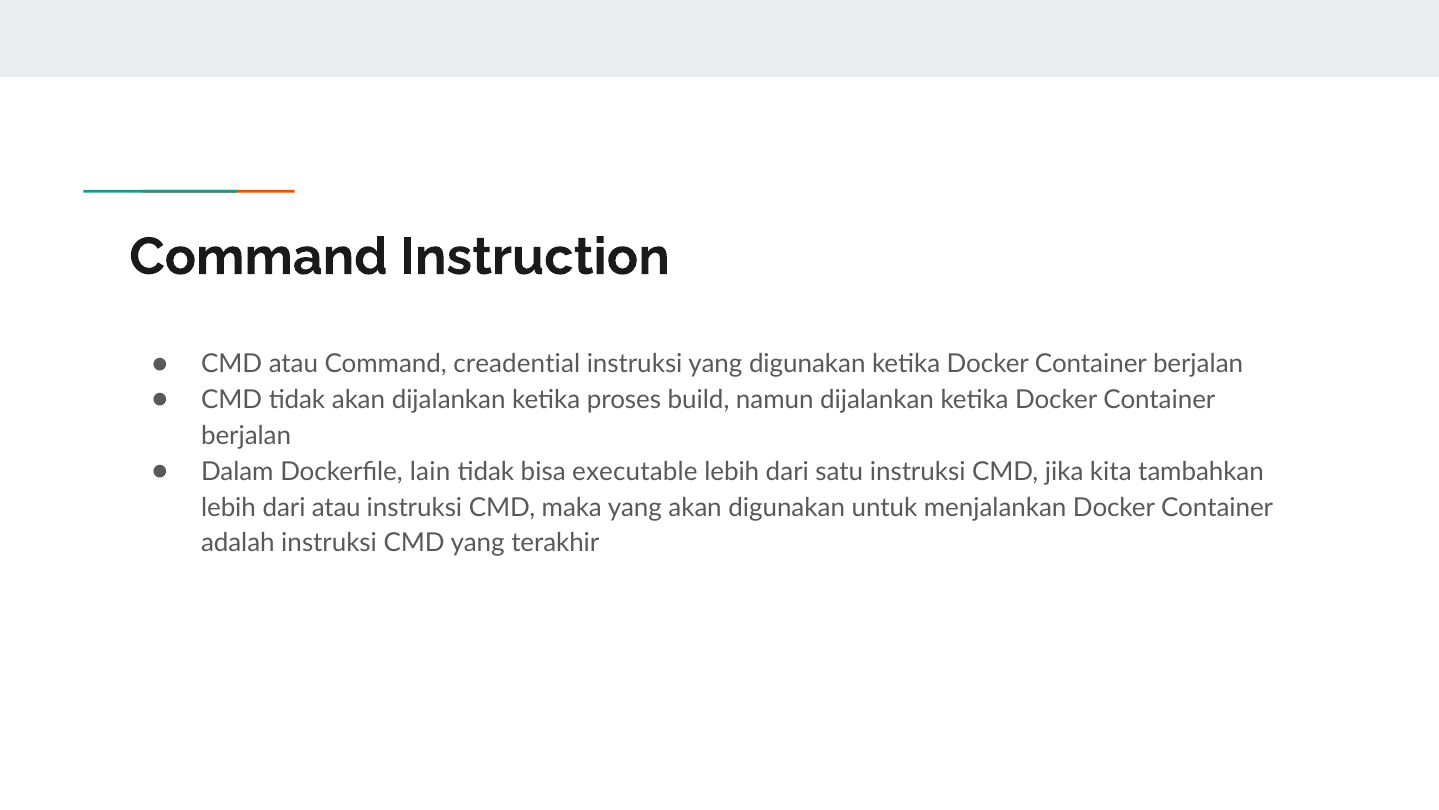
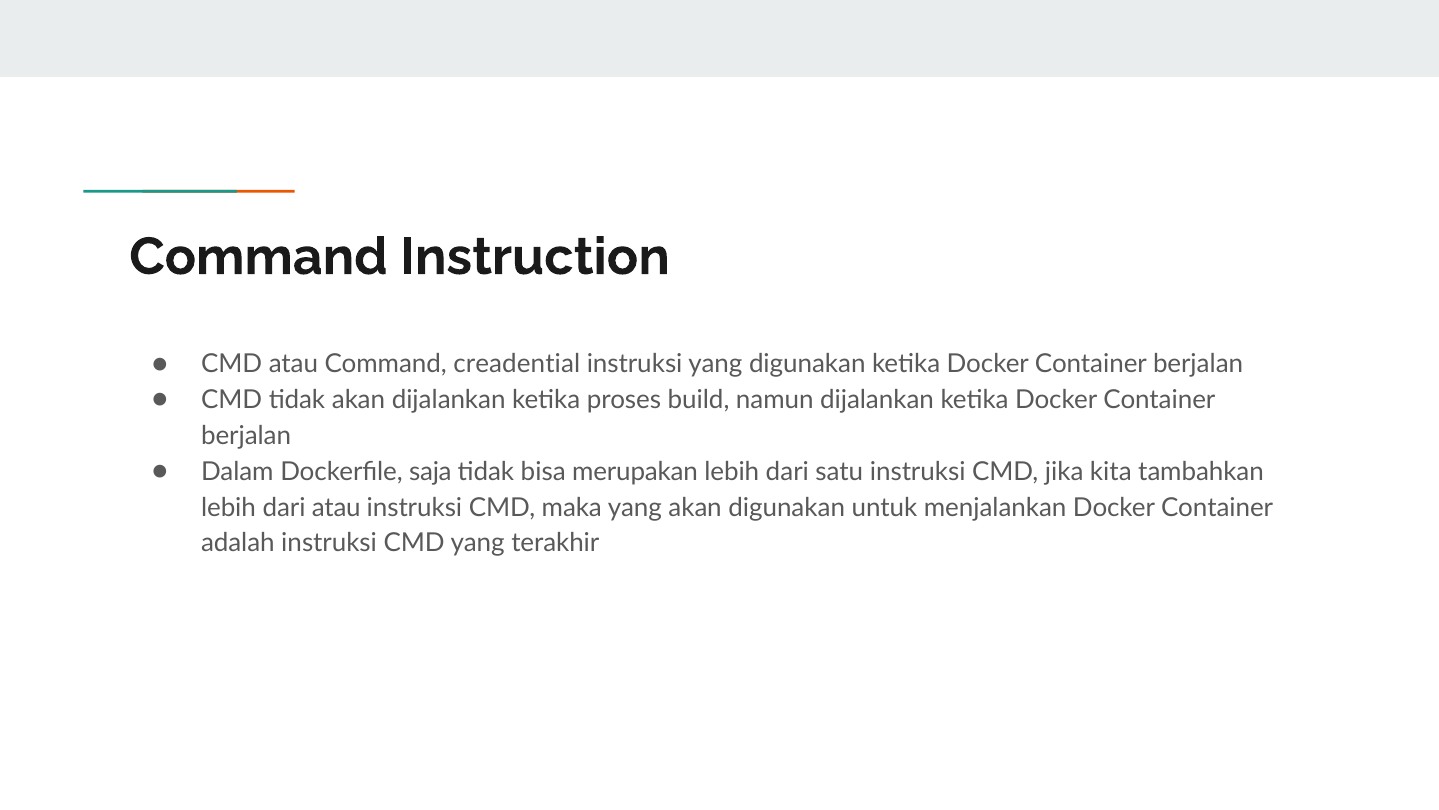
lain: lain -> saja
executable: executable -> merupakan
